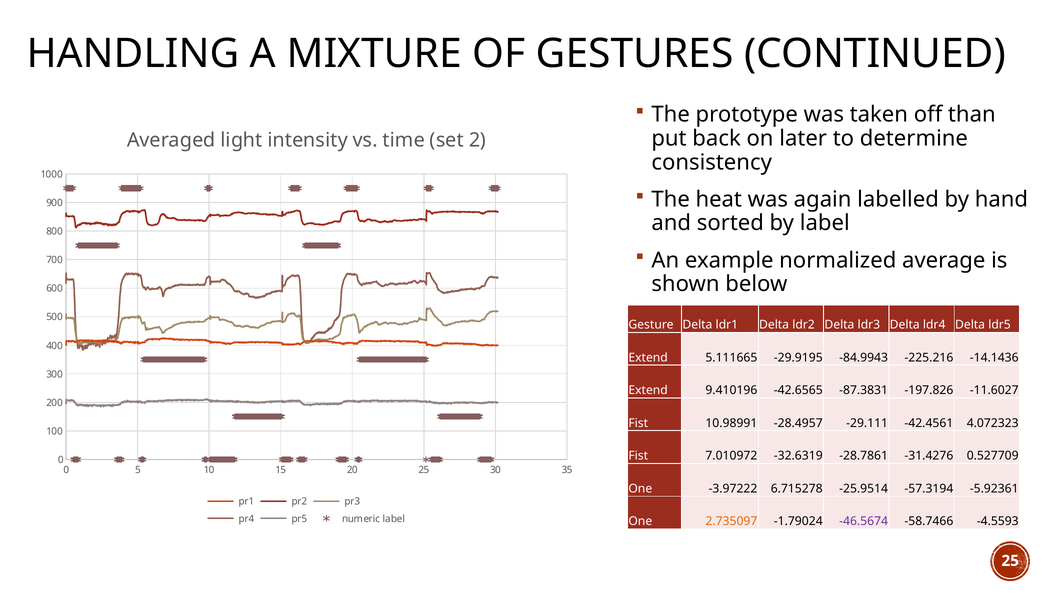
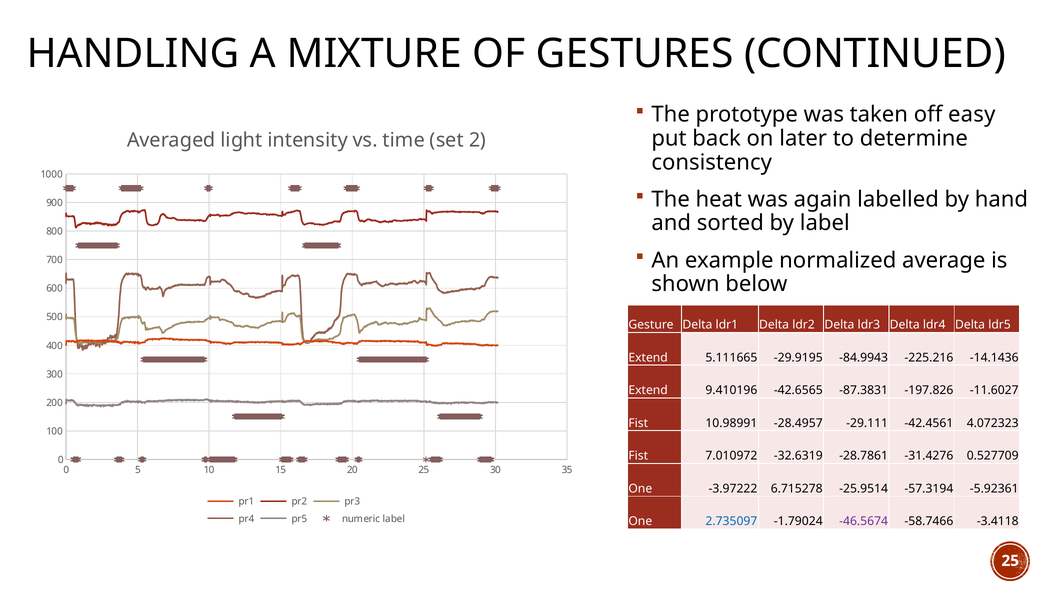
than: than -> easy
2.735097 colour: orange -> blue
-4.5593: -4.5593 -> -3.4118
